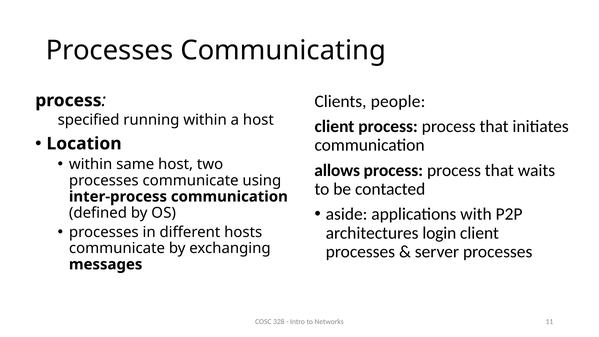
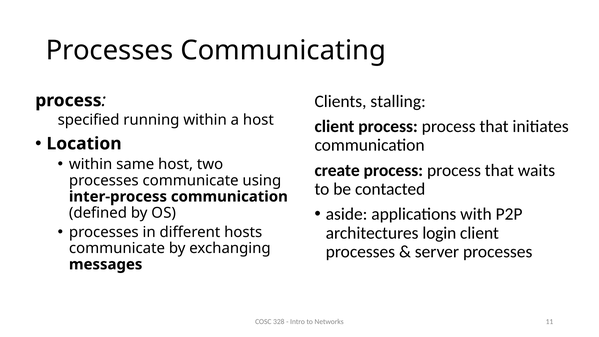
people: people -> stalling
allows: allows -> create
